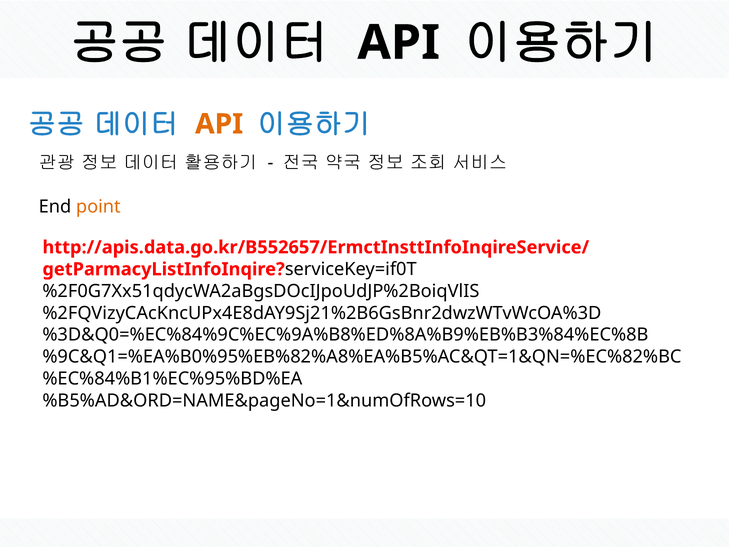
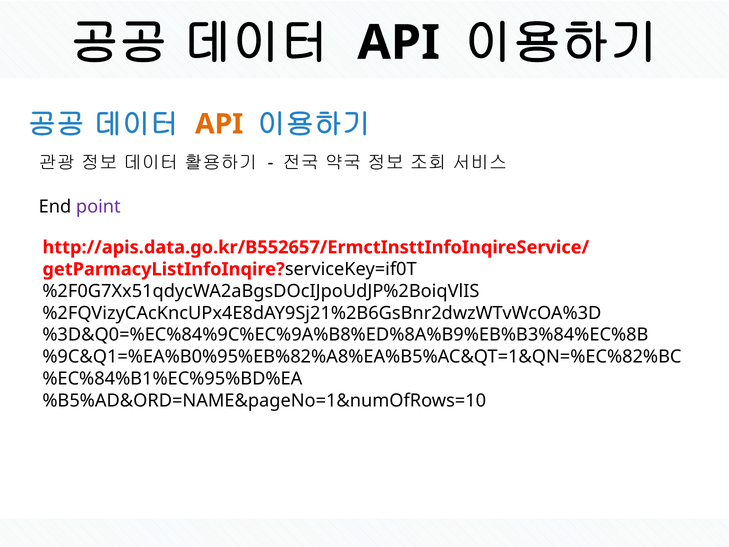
point colour: orange -> purple
